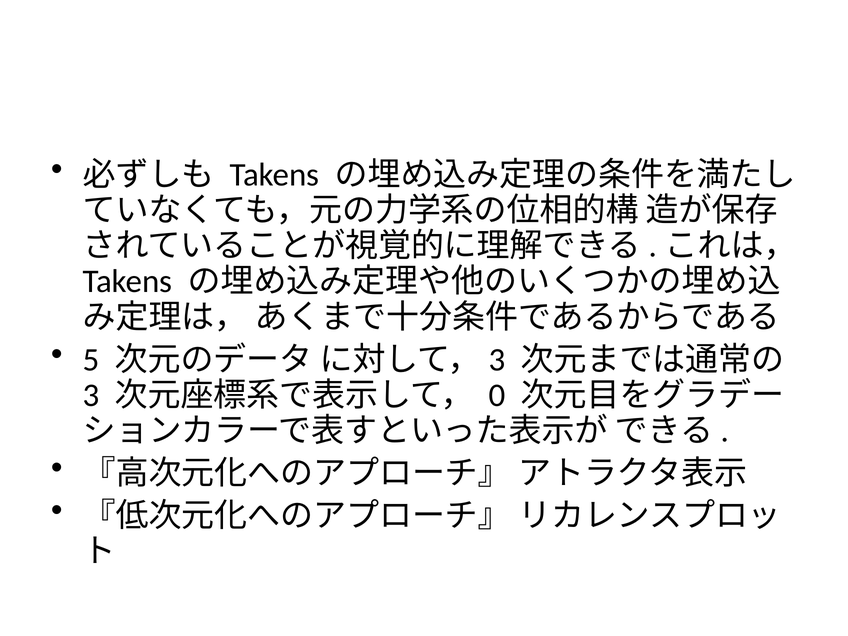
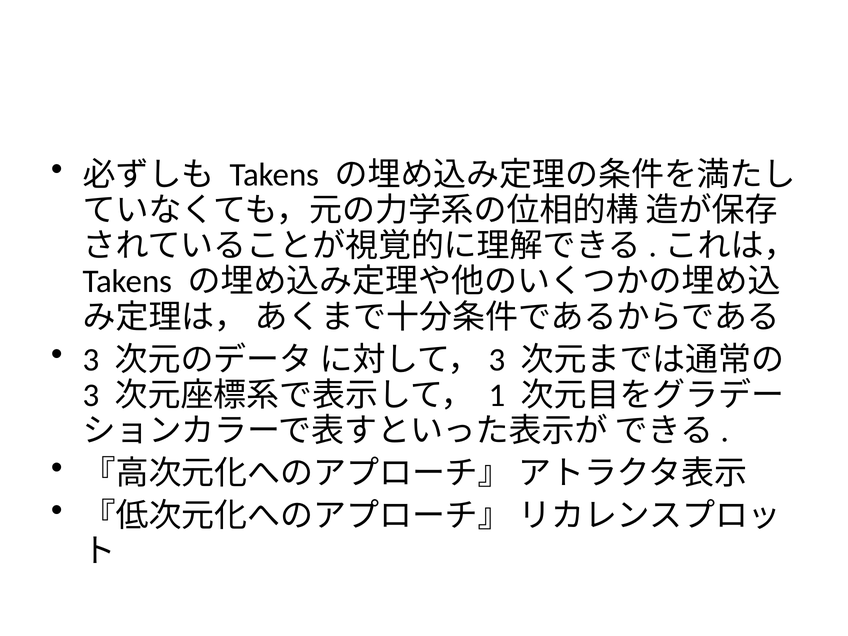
5 at (91, 360): 5 -> 3
0: 0 -> 1
